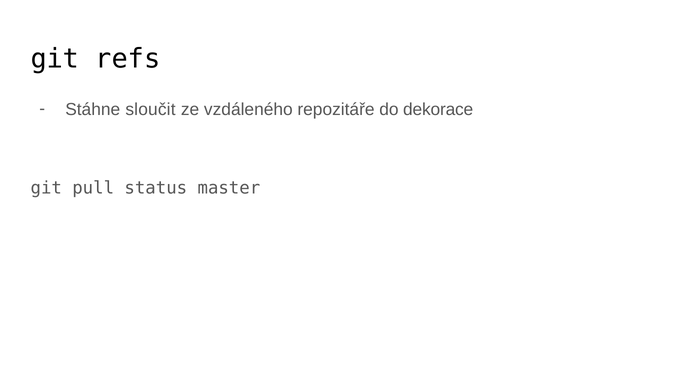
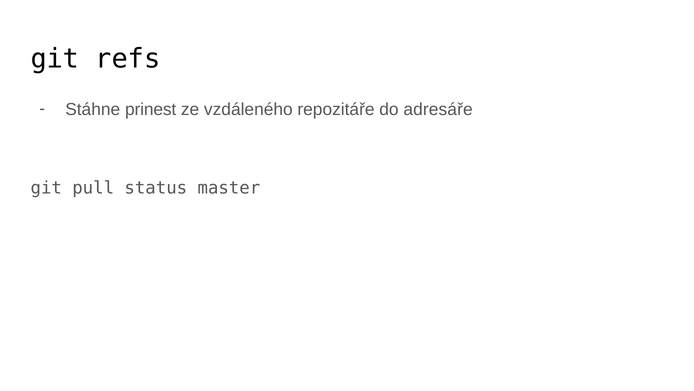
sloučit: sloučit -> prinest
dekorace: dekorace -> adresáře
